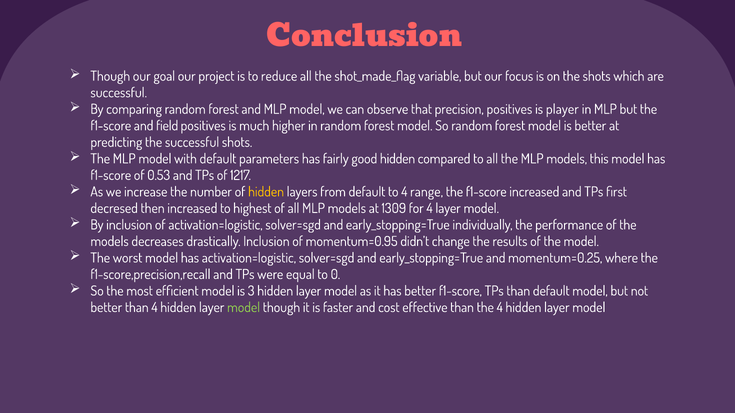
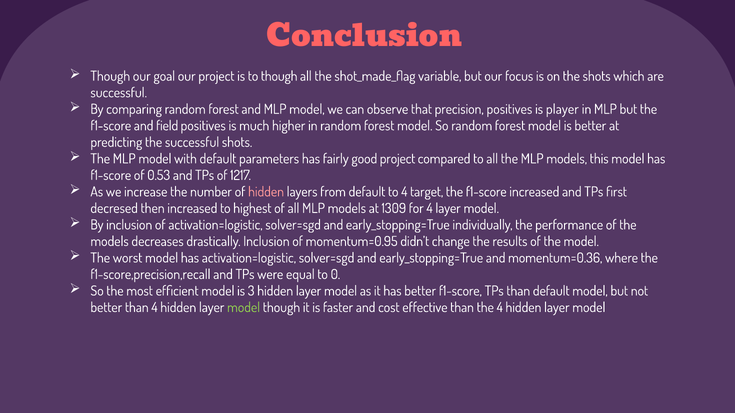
to reduce: reduce -> though
good hidden: hidden -> project
hidden at (266, 192) colour: yellow -> pink
range: range -> target
momentum=0.25: momentum=0.25 -> momentum=0.36
